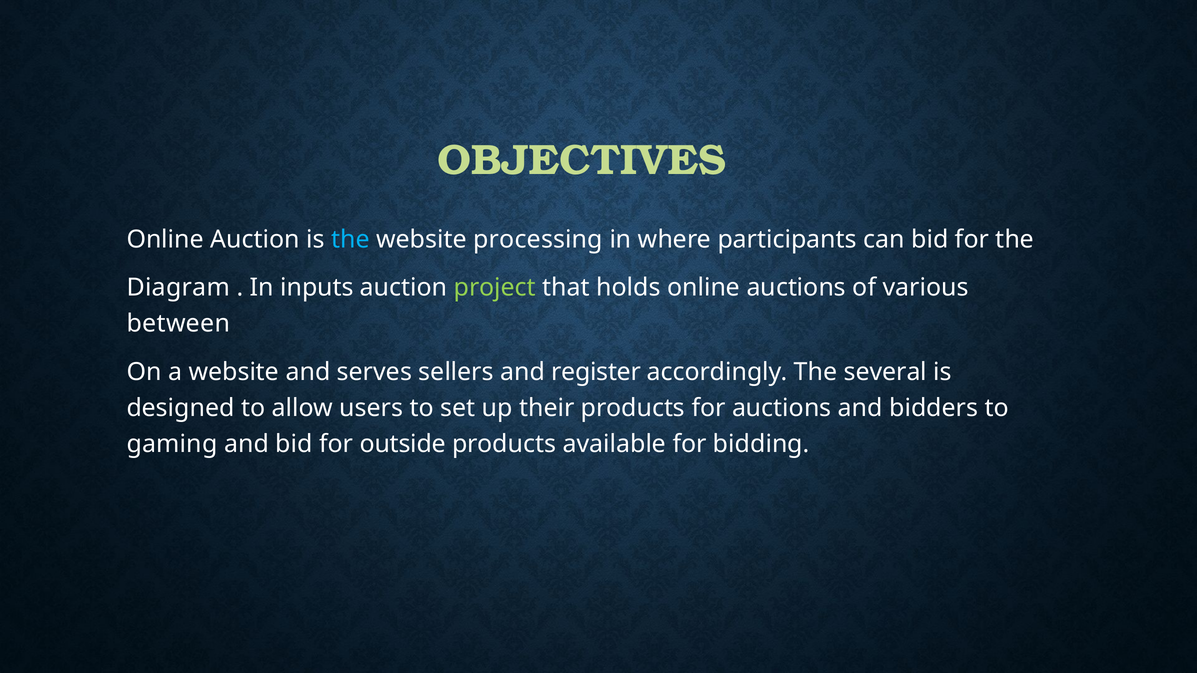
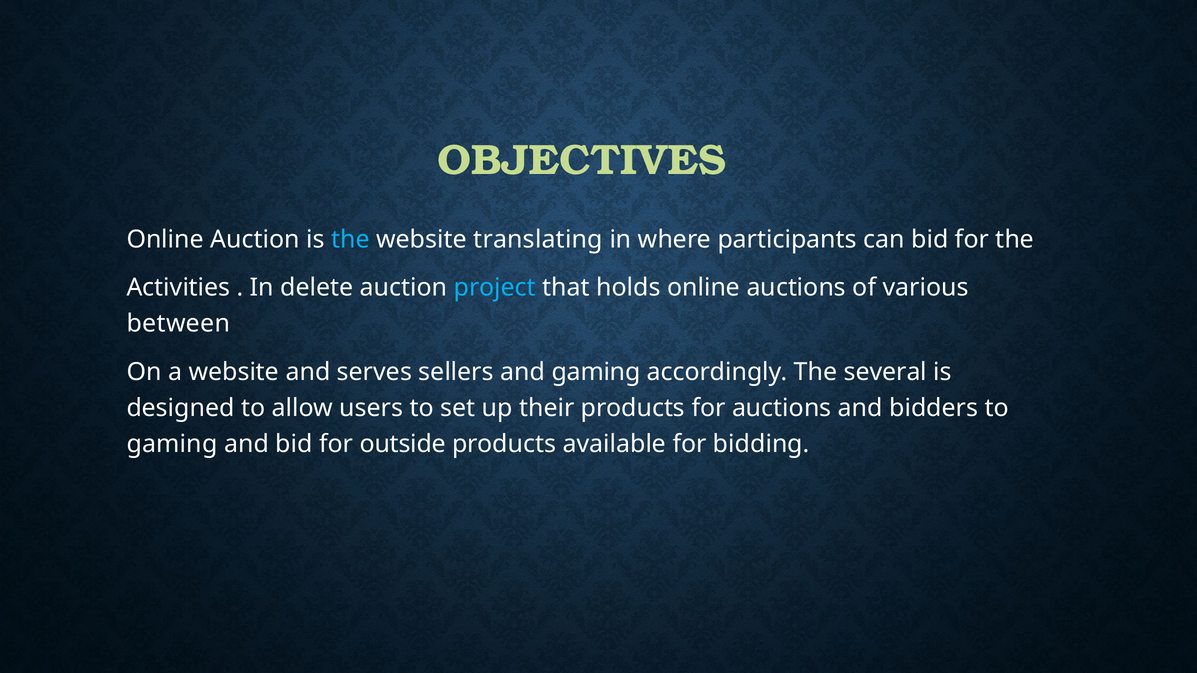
processing: processing -> translating
Diagram: Diagram -> Activities
inputs: inputs -> delete
project colour: light green -> light blue
and register: register -> gaming
